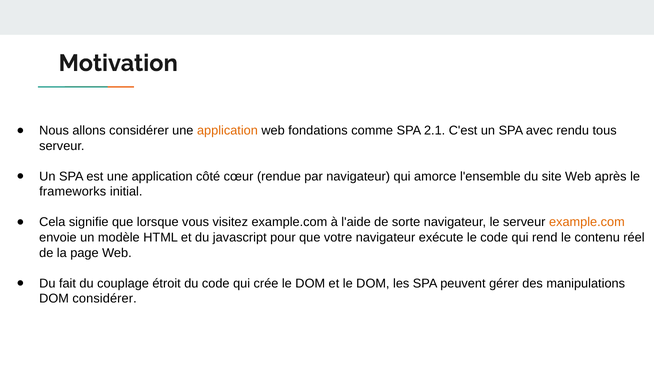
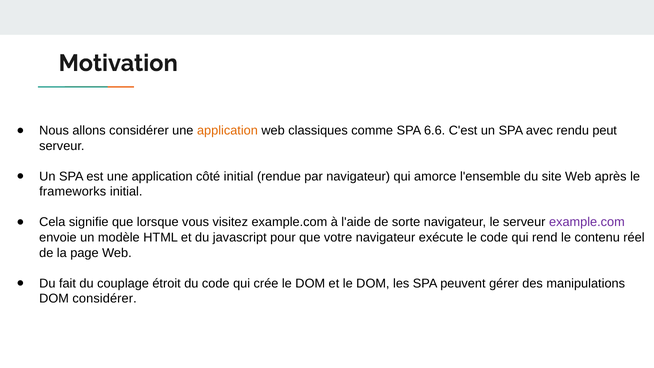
fondations: fondations -> classiques
2.1: 2.1 -> 6.6
tous: tous -> peut
côté cœur: cœur -> initial
example.com at (587, 222) colour: orange -> purple
